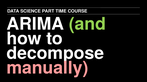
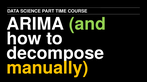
manually colour: pink -> yellow
